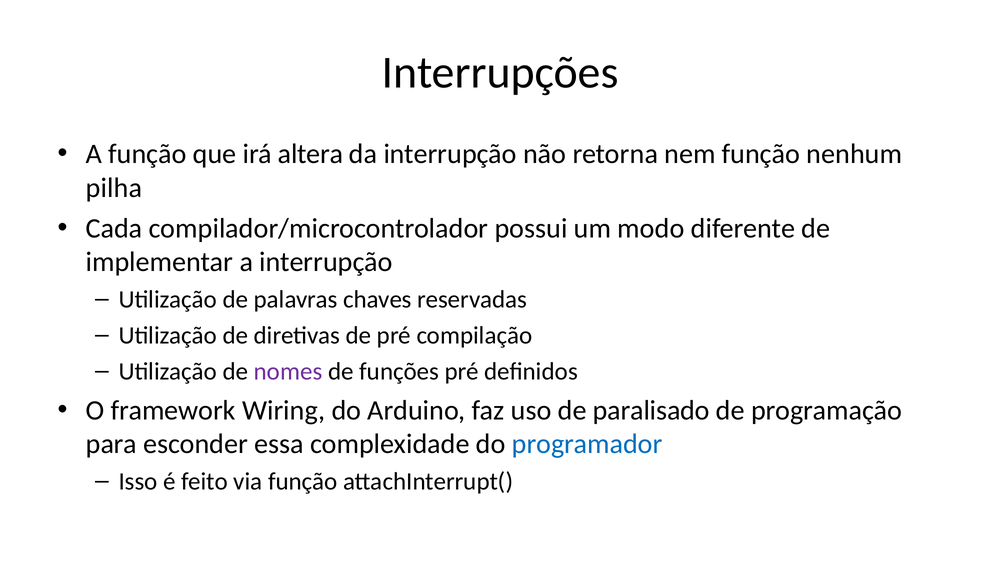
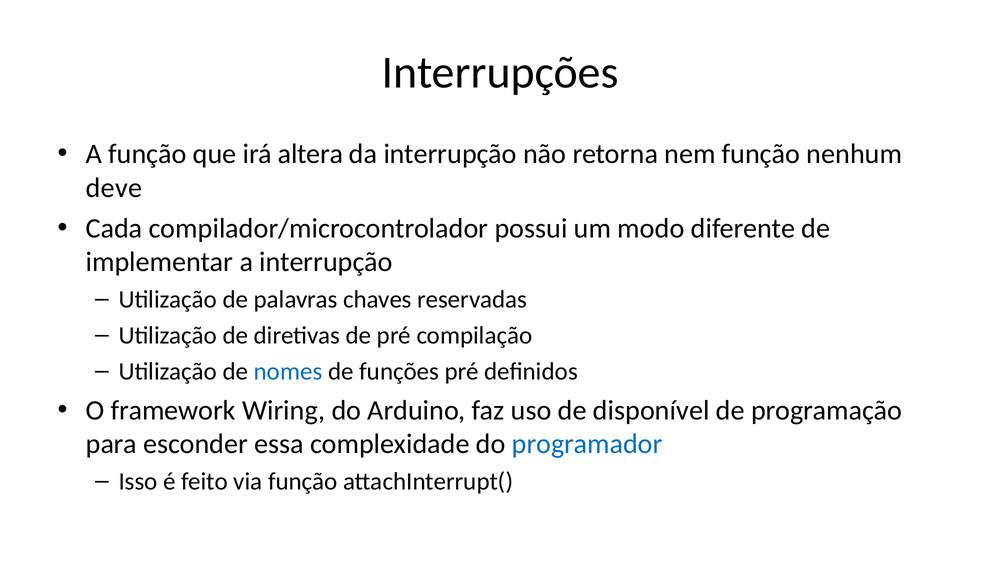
pilha: pilha -> deve
nomes colour: purple -> blue
paralisado: paralisado -> disponível
